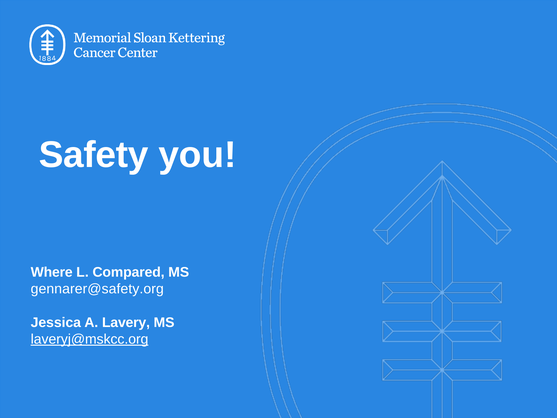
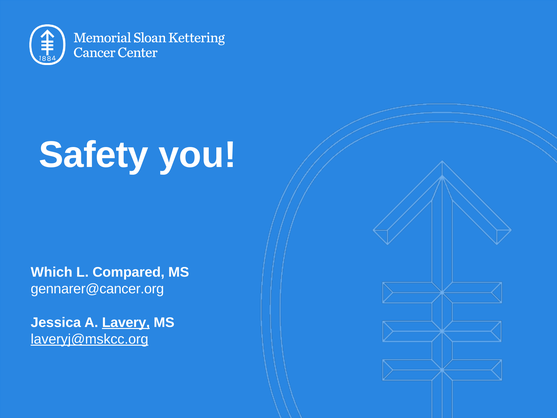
Where: Where -> Which
gennarer@safety.org: gennarer@safety.org -> gennarer@cancer.org
Lavery underline: none -> present
